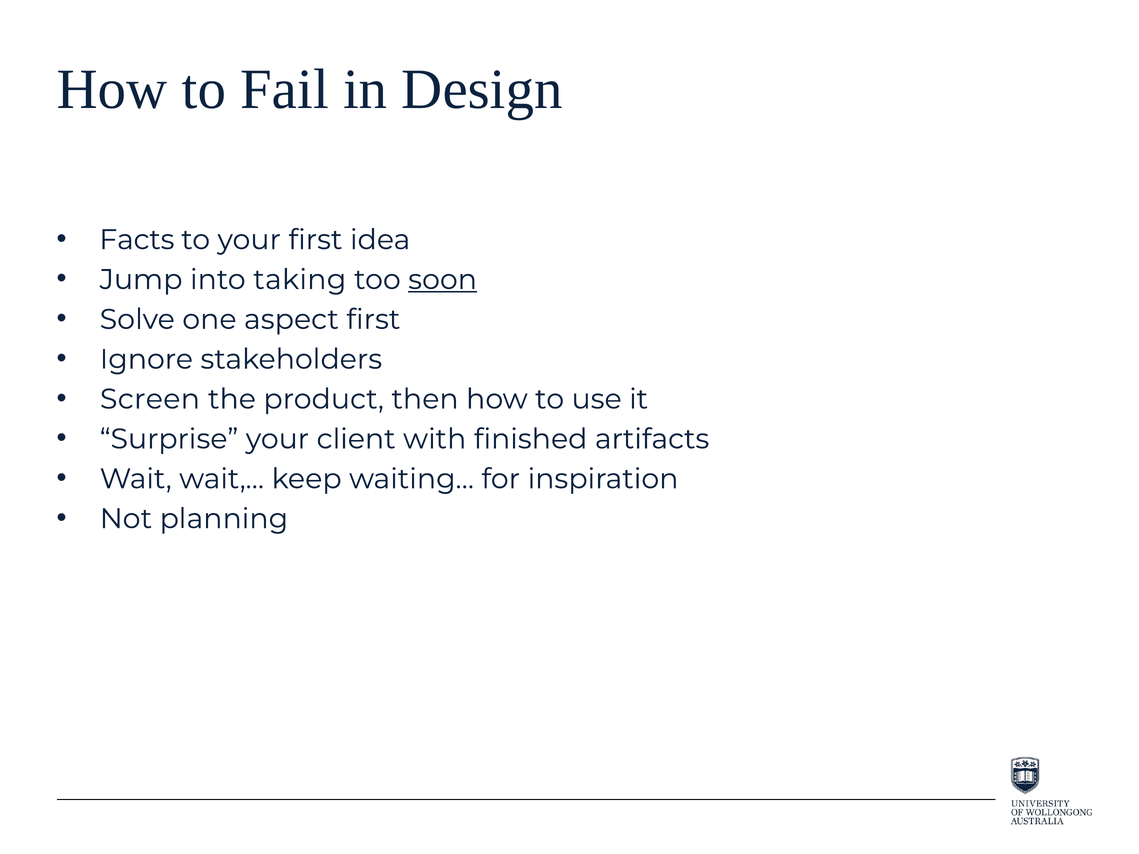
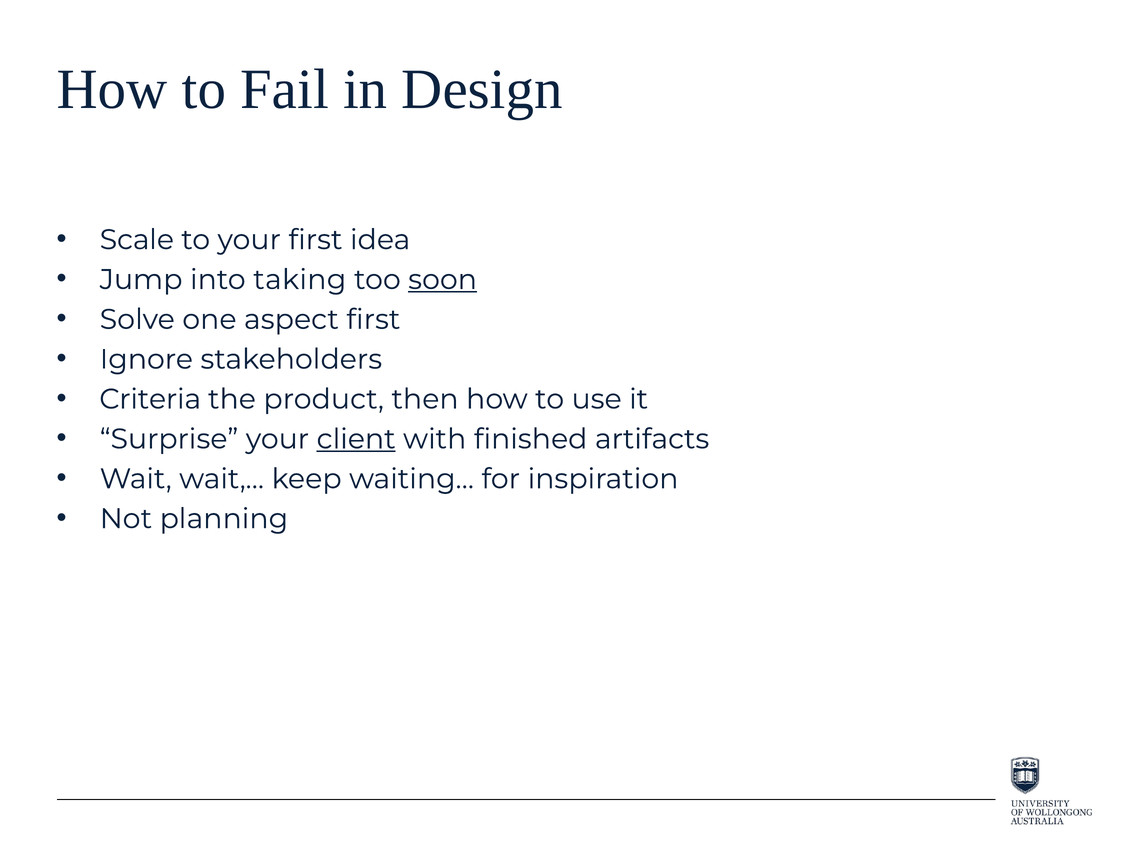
Facts: Facts -> Scale
Screen: Screen -> Criteria
client underline: none -> present
